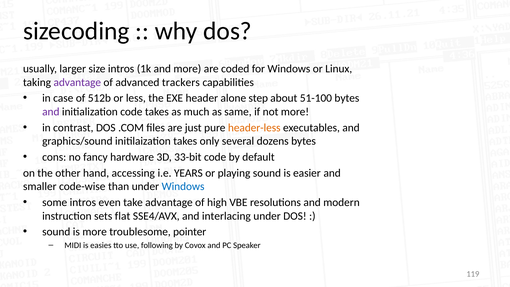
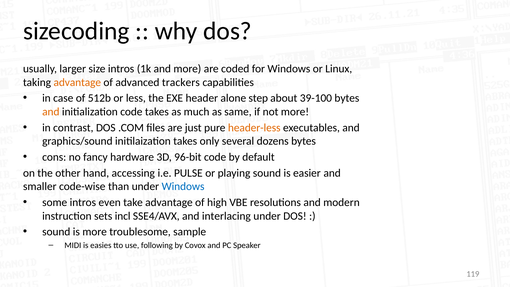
advantage at (77, 82) colour: purple -> orange
51-100: 51-100 -> 39-100
and at (51, 112) colour: purple -> orange
33-bit: 33-bit -> 96-bit
YEARS: YEARS -> PULSE
flat: flat -> incl
pointer: pointer -> sample
